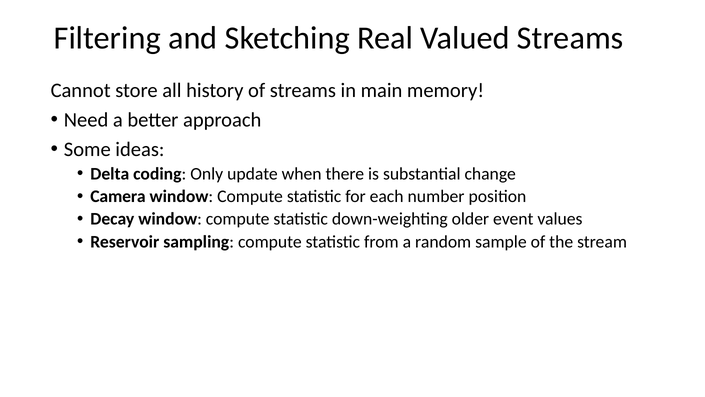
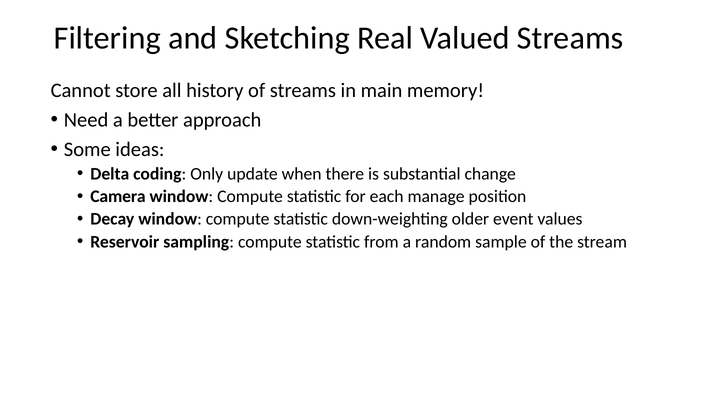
number: number -> manage
